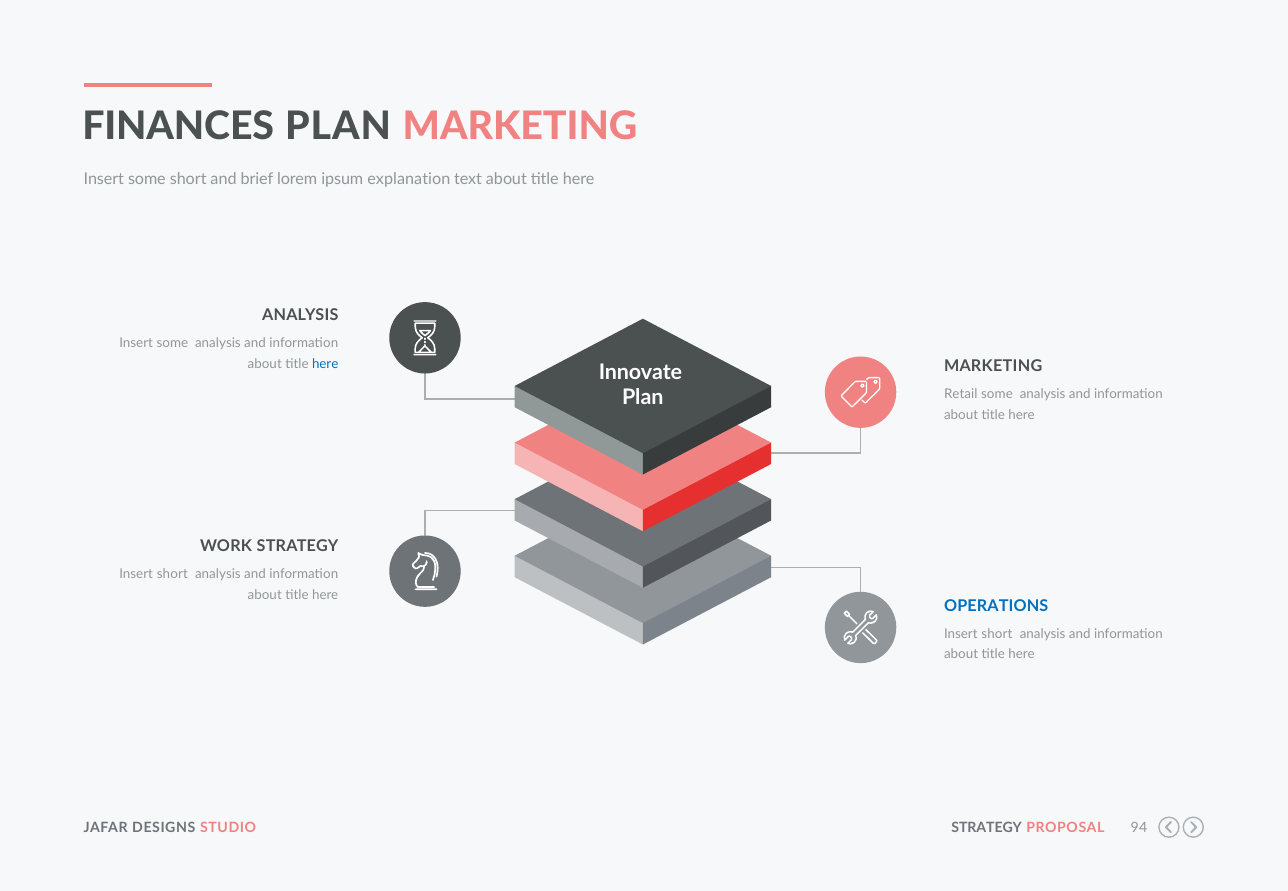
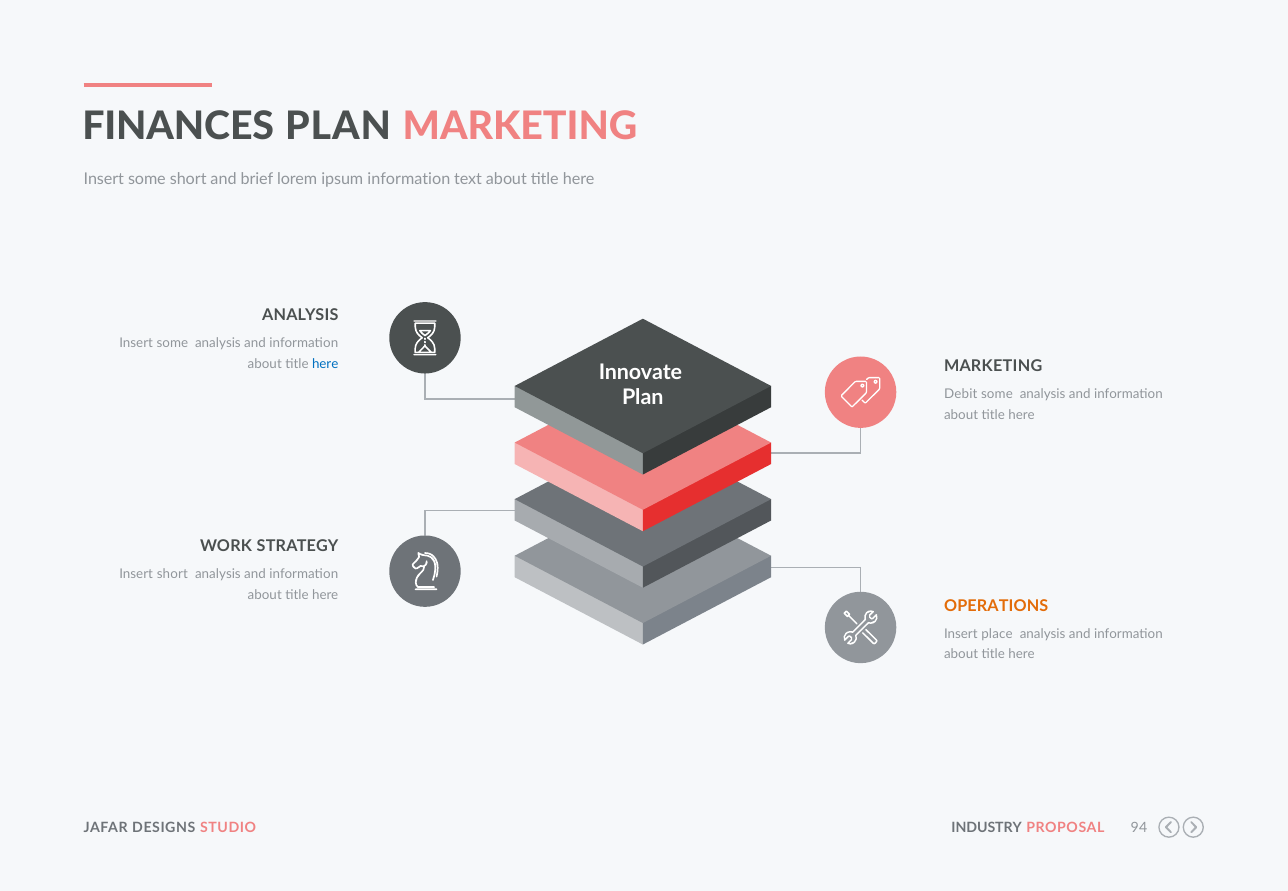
ipsum explanation: explanation -> information
Retail: Retail -> Debit
OPERATIONS colour: blue -> orange
short at (997, 634): short -> place
STRATEGY at (987, 828): STRATEGY -> INDUSTRY
